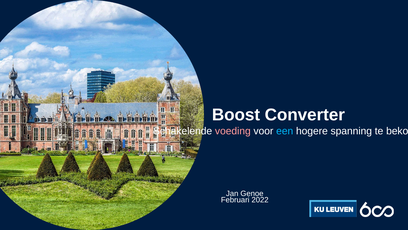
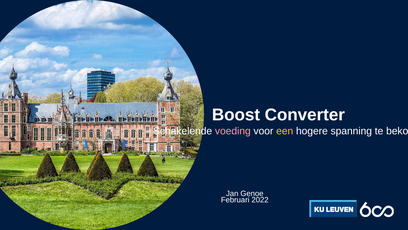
een colour: light blue -> yellow
